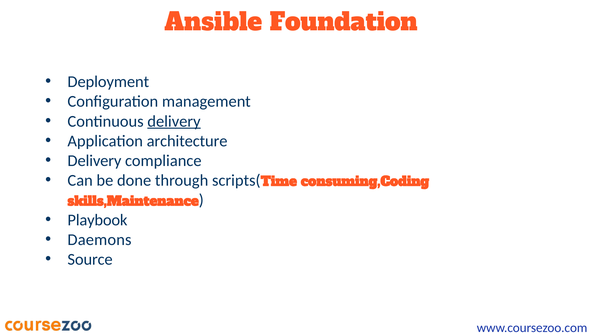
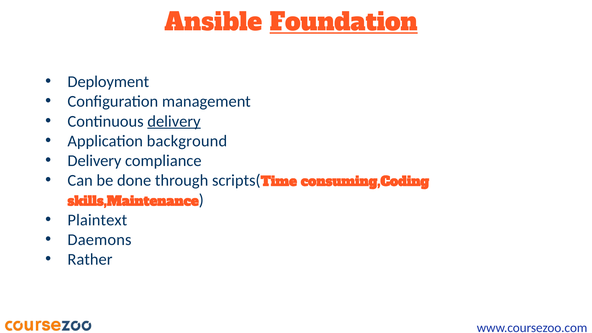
Foundation underline: none -> present
architecture: architecture -> background
Playbook: Playbook -> Plaintext
Source: Source -> Rather
